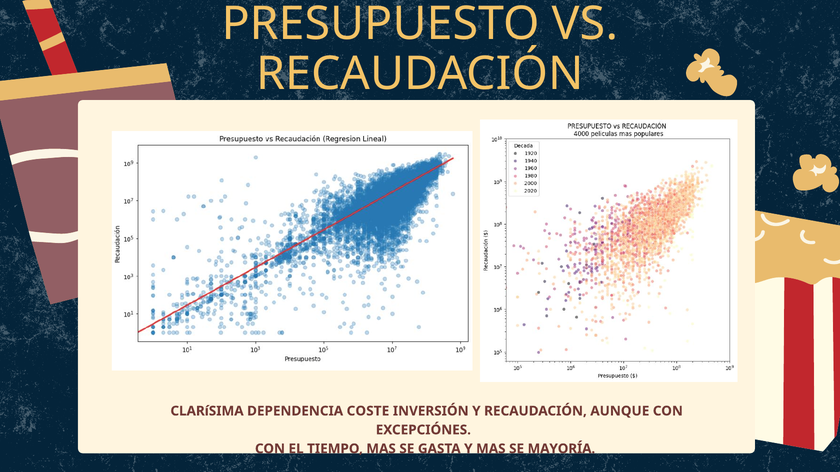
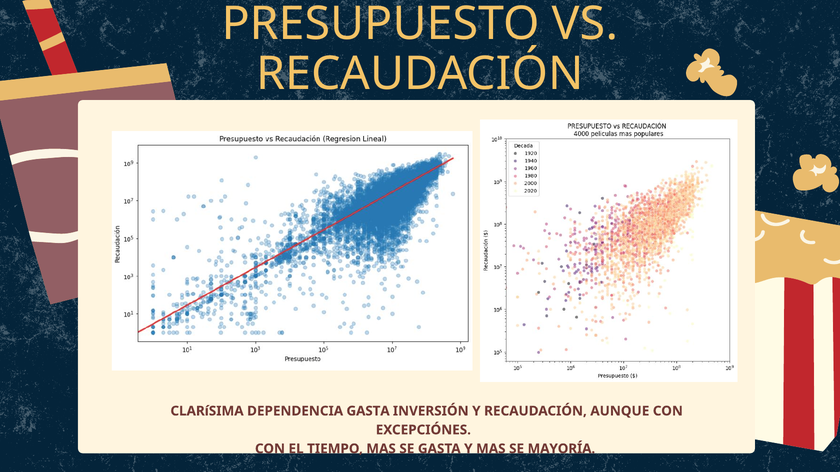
DEPENDENCIA COSTE: COSTE -> GASTA
